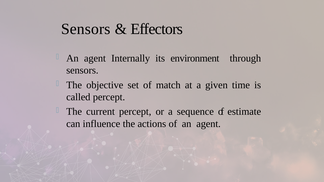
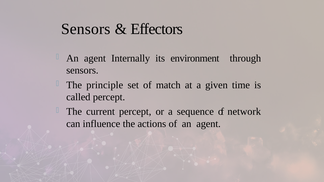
objective: objective -> principle
estimate: estimate -> network
